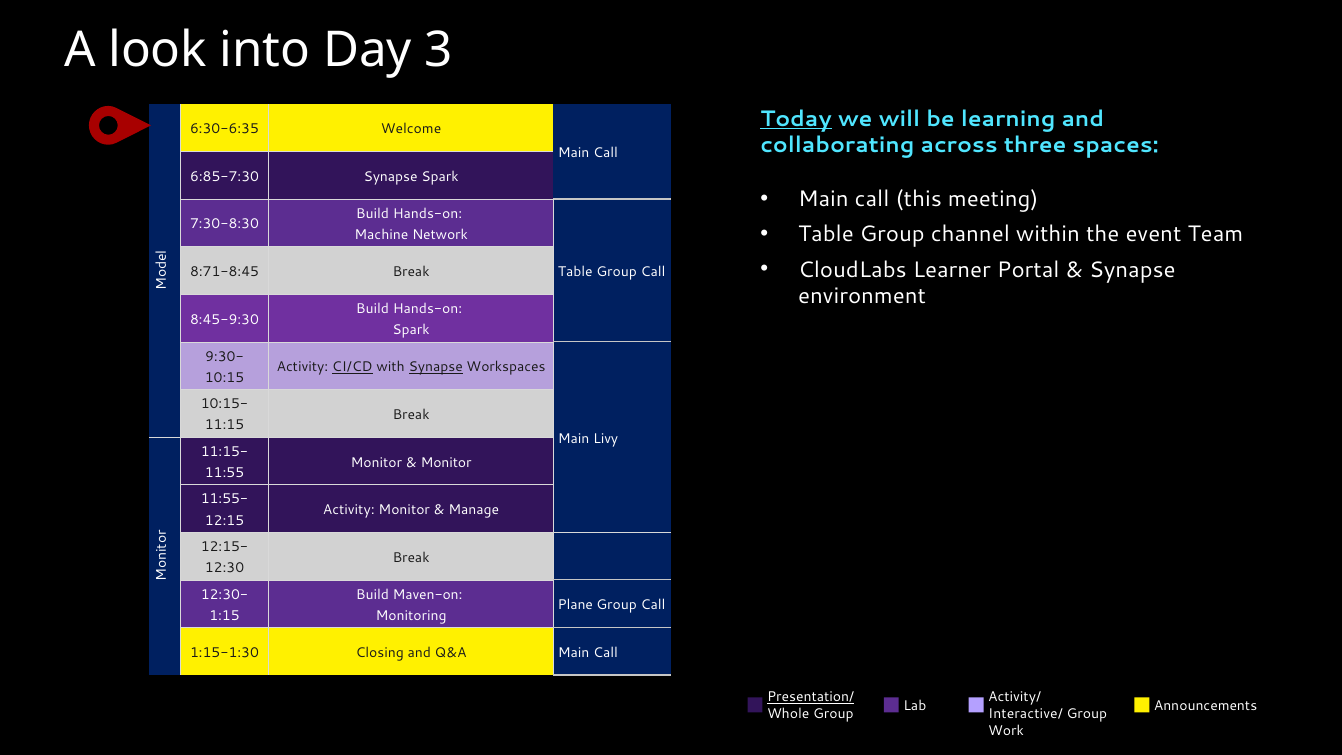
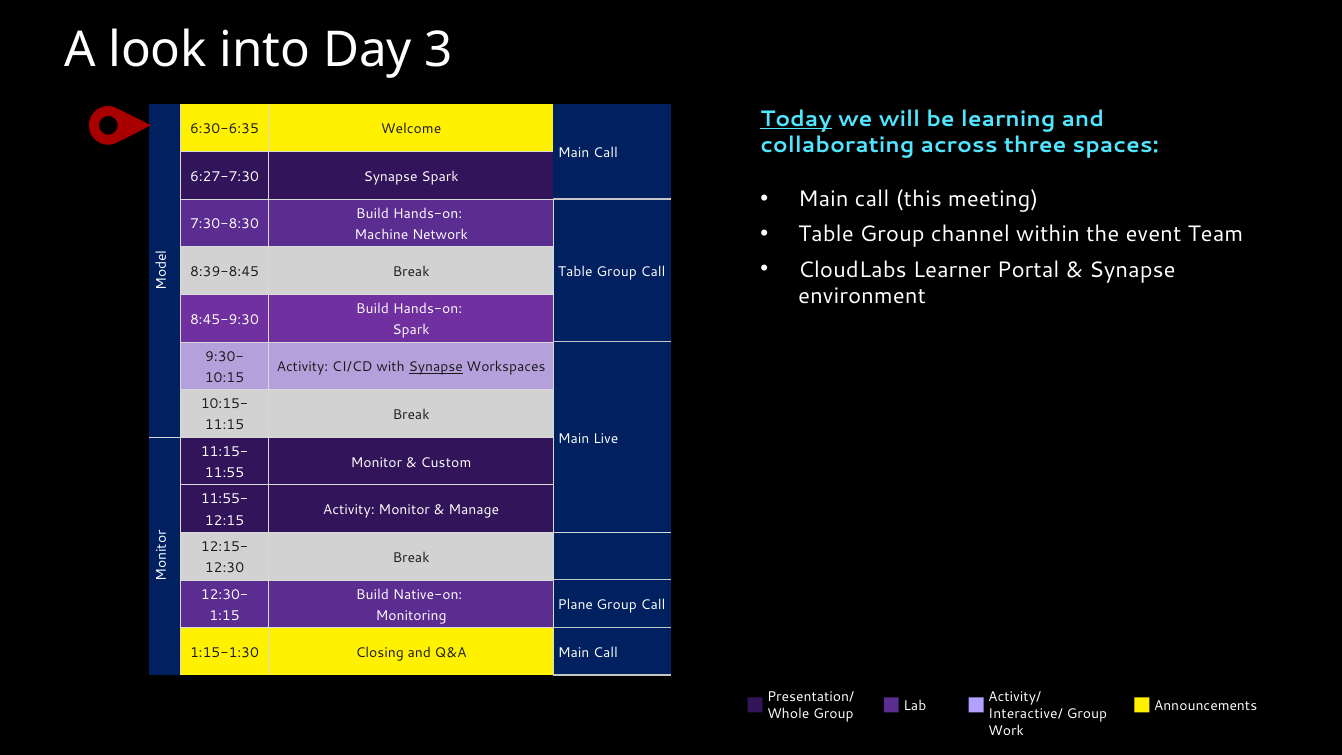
6:85-7:30: 6:85-7:30 -> 6:27-7:30
8:71-8:45: 8:71-8:45 -> 8:39-8:45
CI/CD underline: present -> none
Livy: Livy -> Live
Monitor at (446, 462): Monitor -> Custom
Maven-on: Maven-on -> Native-on
Presentation/ underline: present -> none
